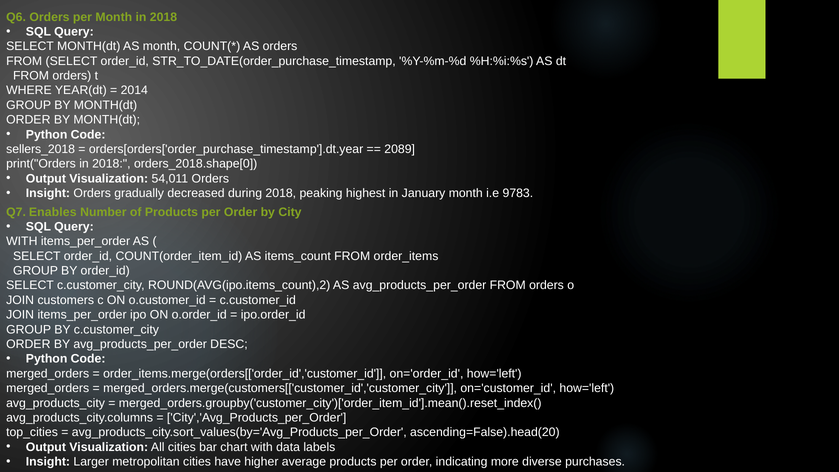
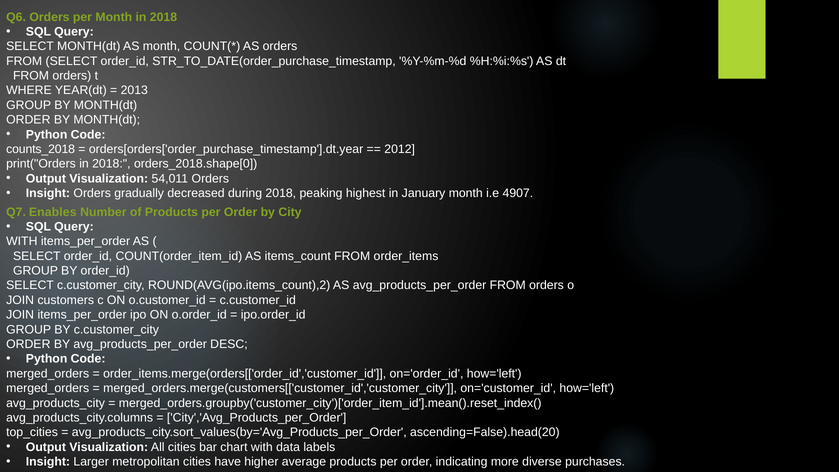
2014: 2014 -> 2013
sellers_2018: sellers_2018 -> counts_2018
2089: 2089 -> 2012
9783: 9783 -> 4907
